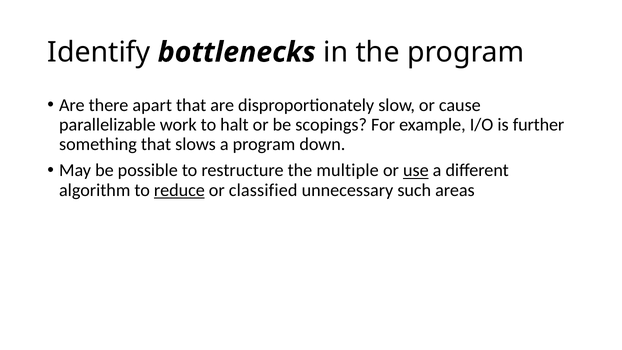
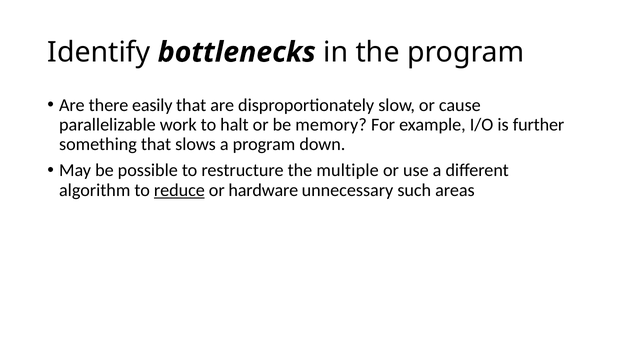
apart: apart -> easily
scopings: scopings -> memory
use underline: present -> none
classified: classified -> hardware
